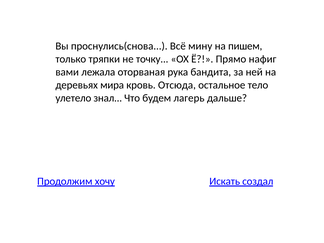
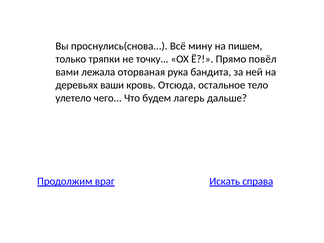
нафиг: нафиг -> повёл
мира: мира -> ваши
знал: знал -> чего
хочу: хочу -> враг
создал: создал -> справа
